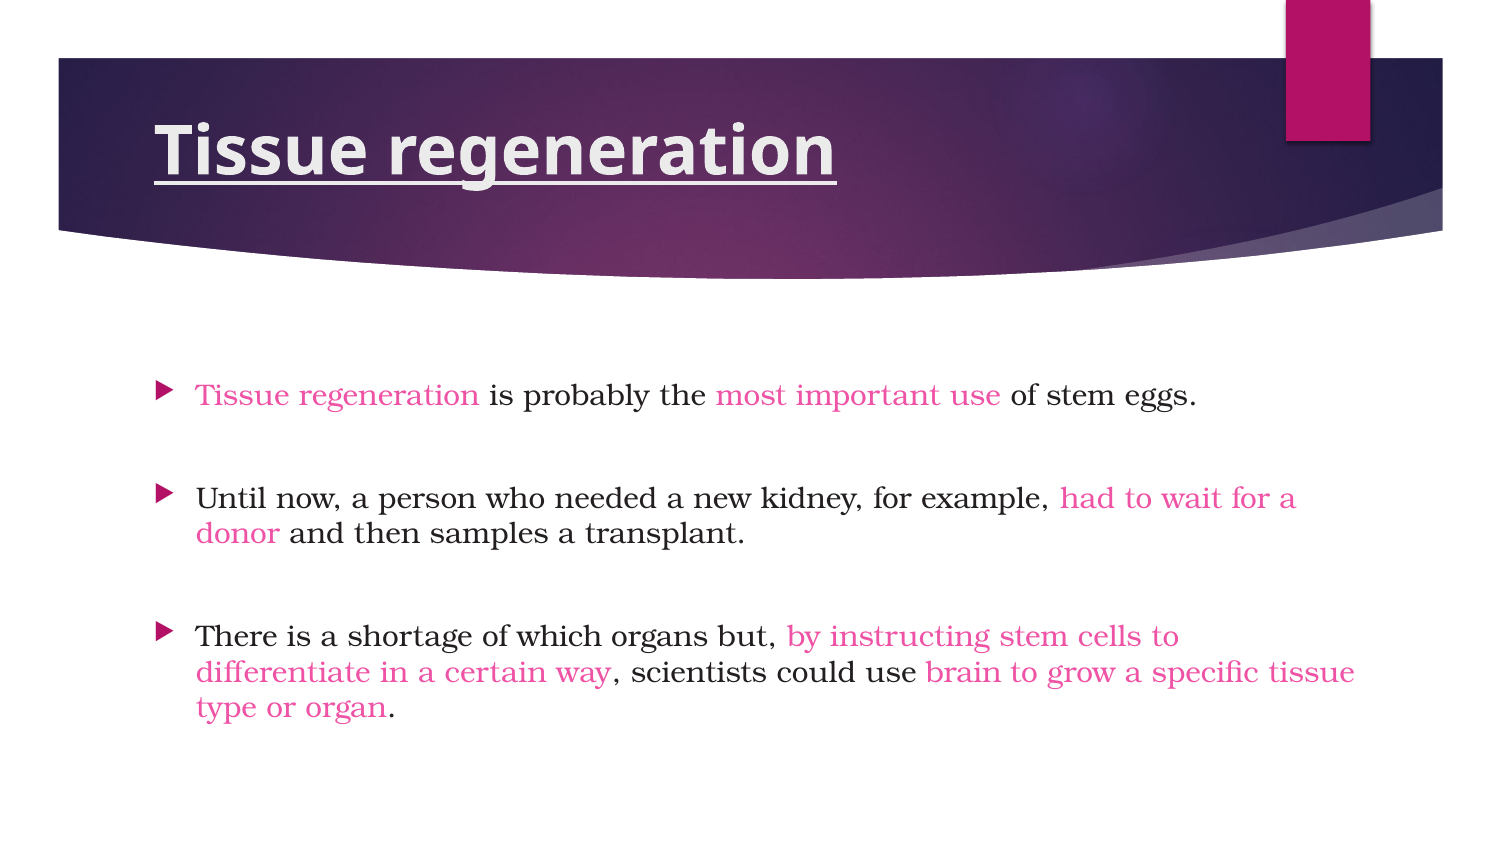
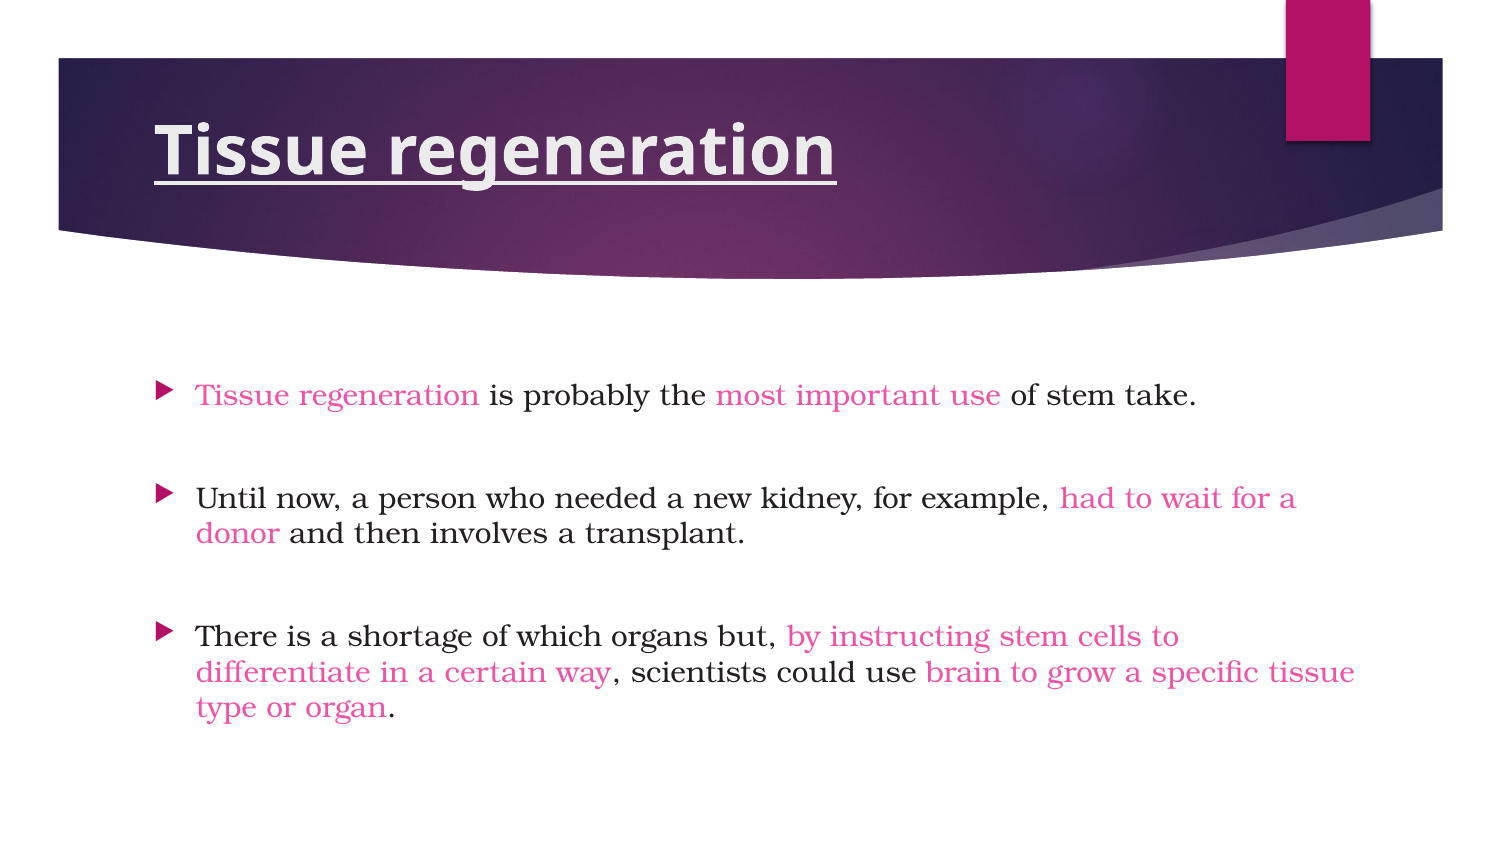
eggs: eggs -> take
samples: samples -> involves
